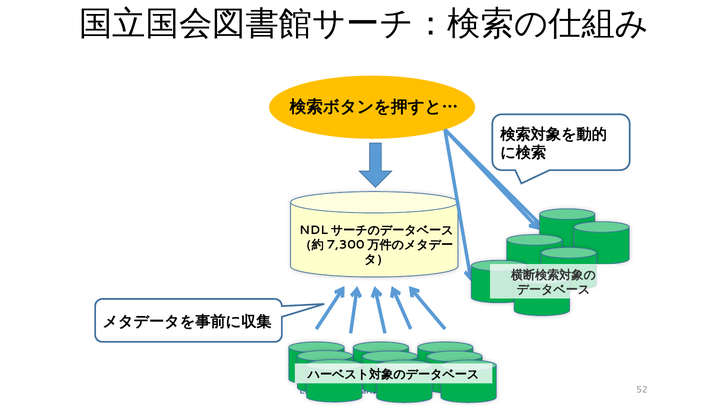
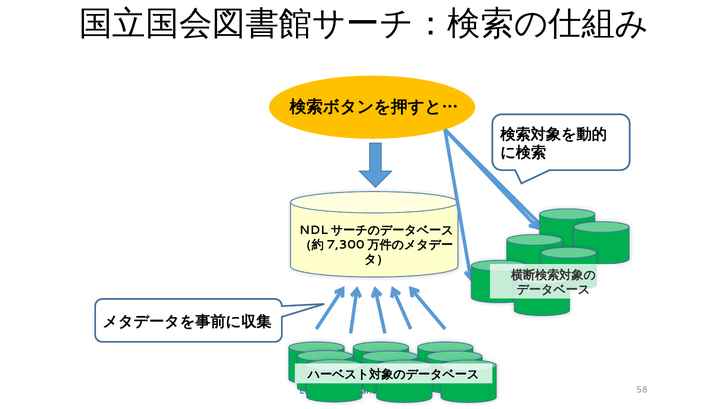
52: 52 -> 58
